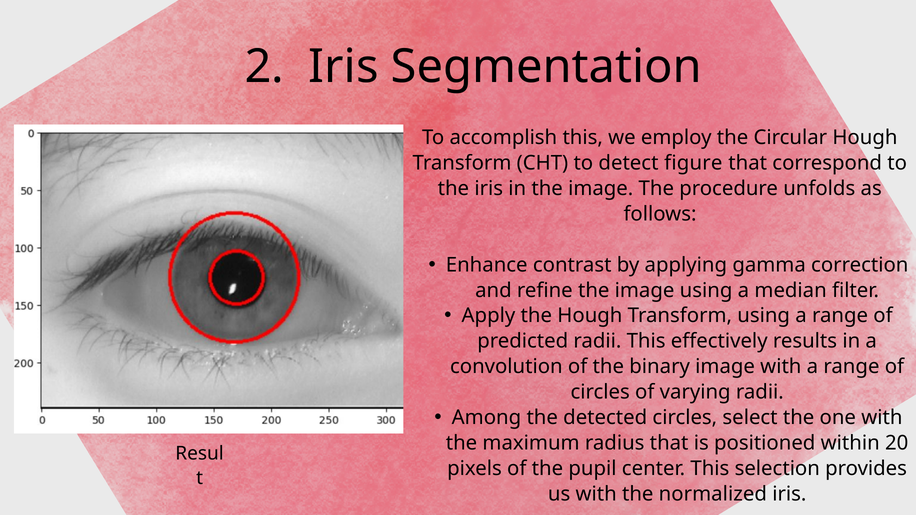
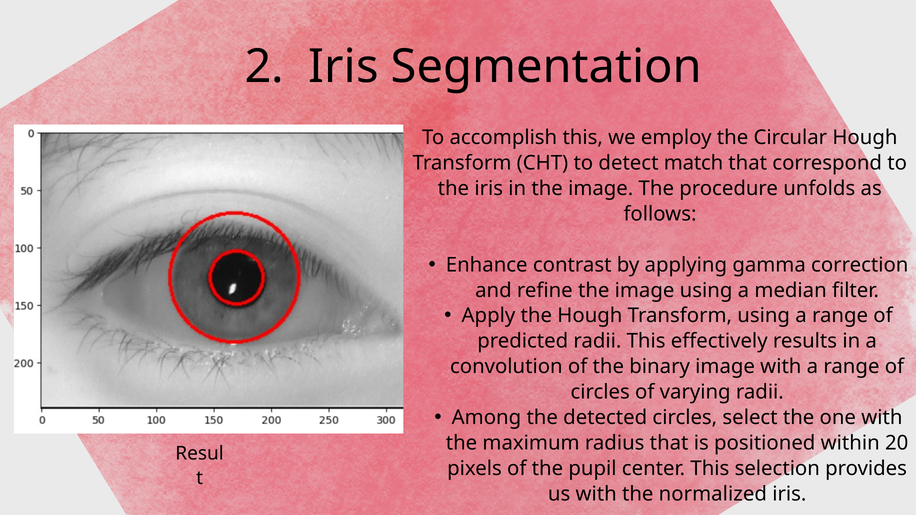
figure: figure -> match
